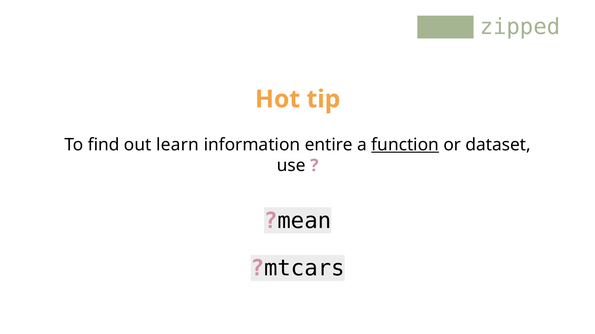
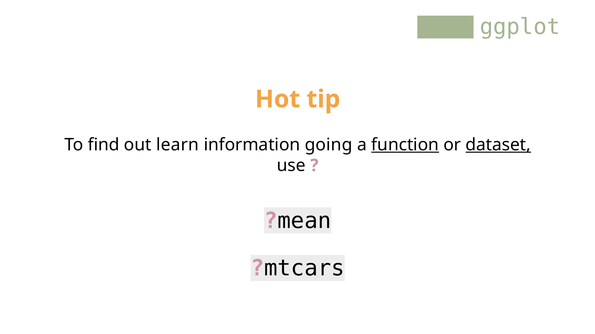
zipped: zipped -> ggplot
entire: entire -> going
dataset underline: none -> present
